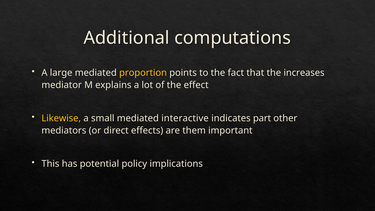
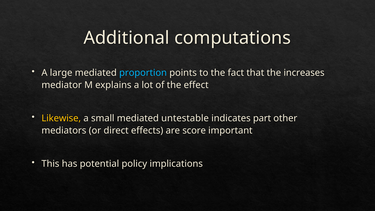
proportion colour: yellow -> light blue
interactive: interactive -> untestable
them: them -> score
